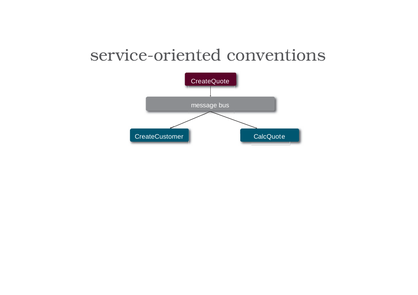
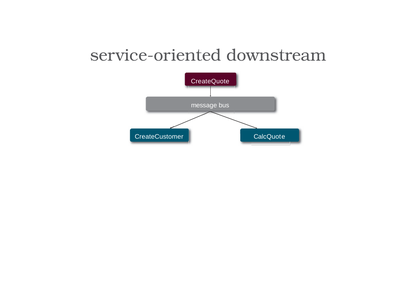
conventions: conventions -> downstream
